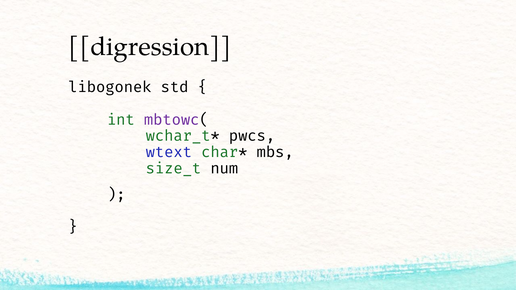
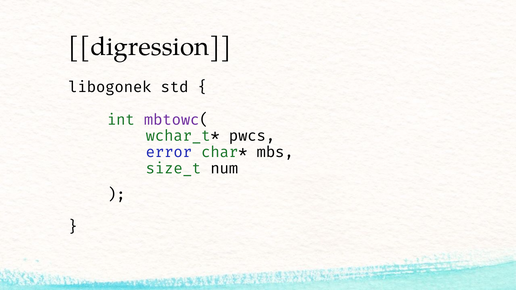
wtext: wtext -> error
